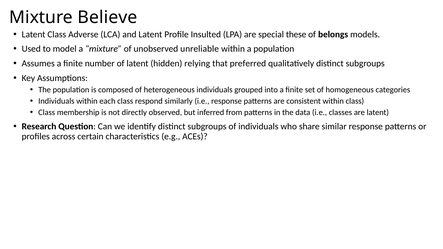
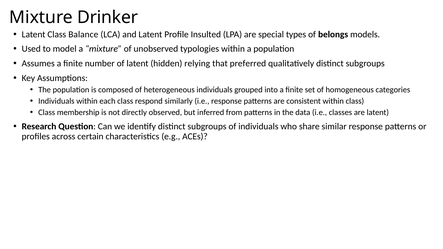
Believe: Believe -> Drinker
Adverse: Adverse -> Balance
these: these -> types
unreliable: unreliable -> typologies
